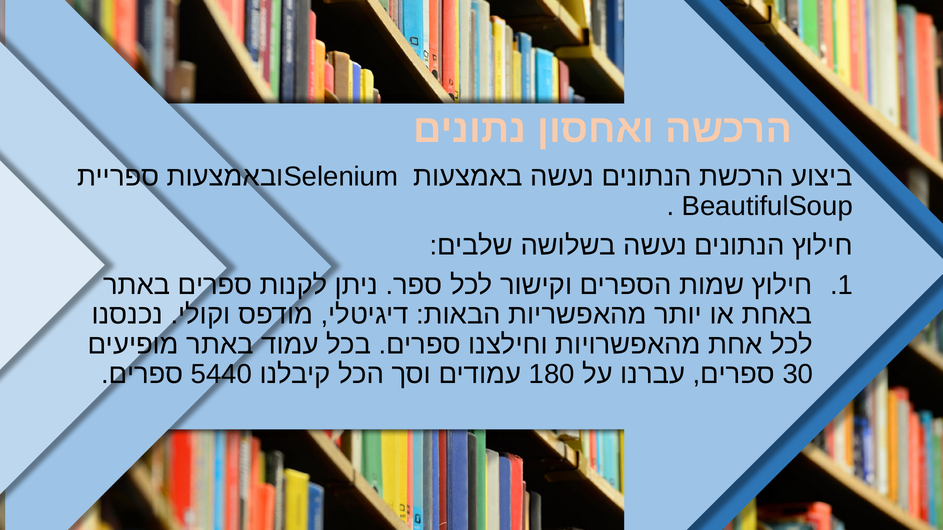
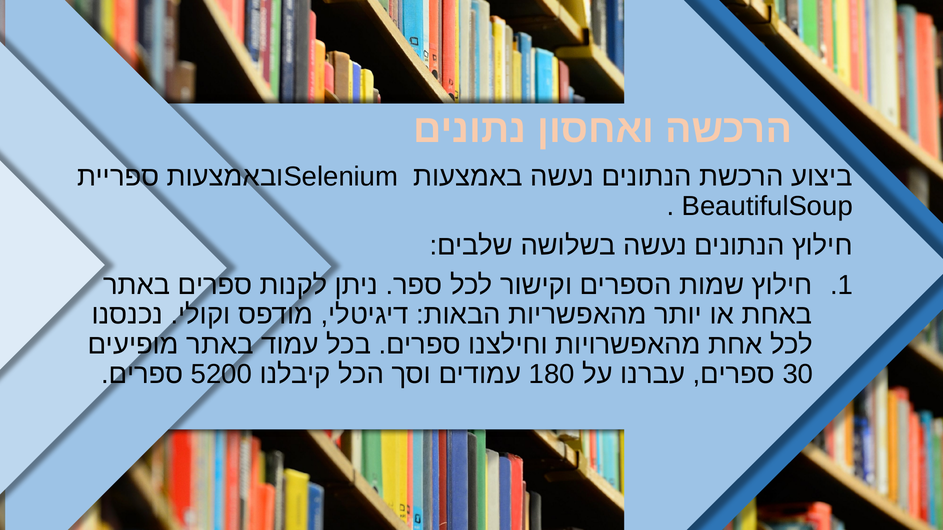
5440: 5440 -> 5200
